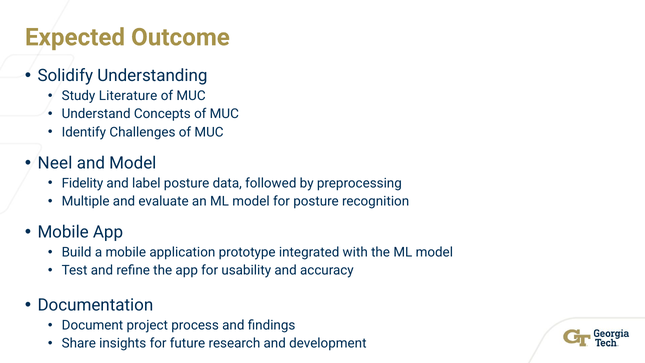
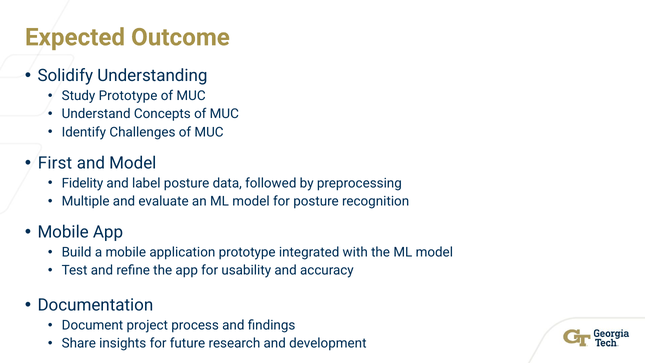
Study Literature: Literature -> Prototype
Neel: Neel -> First
